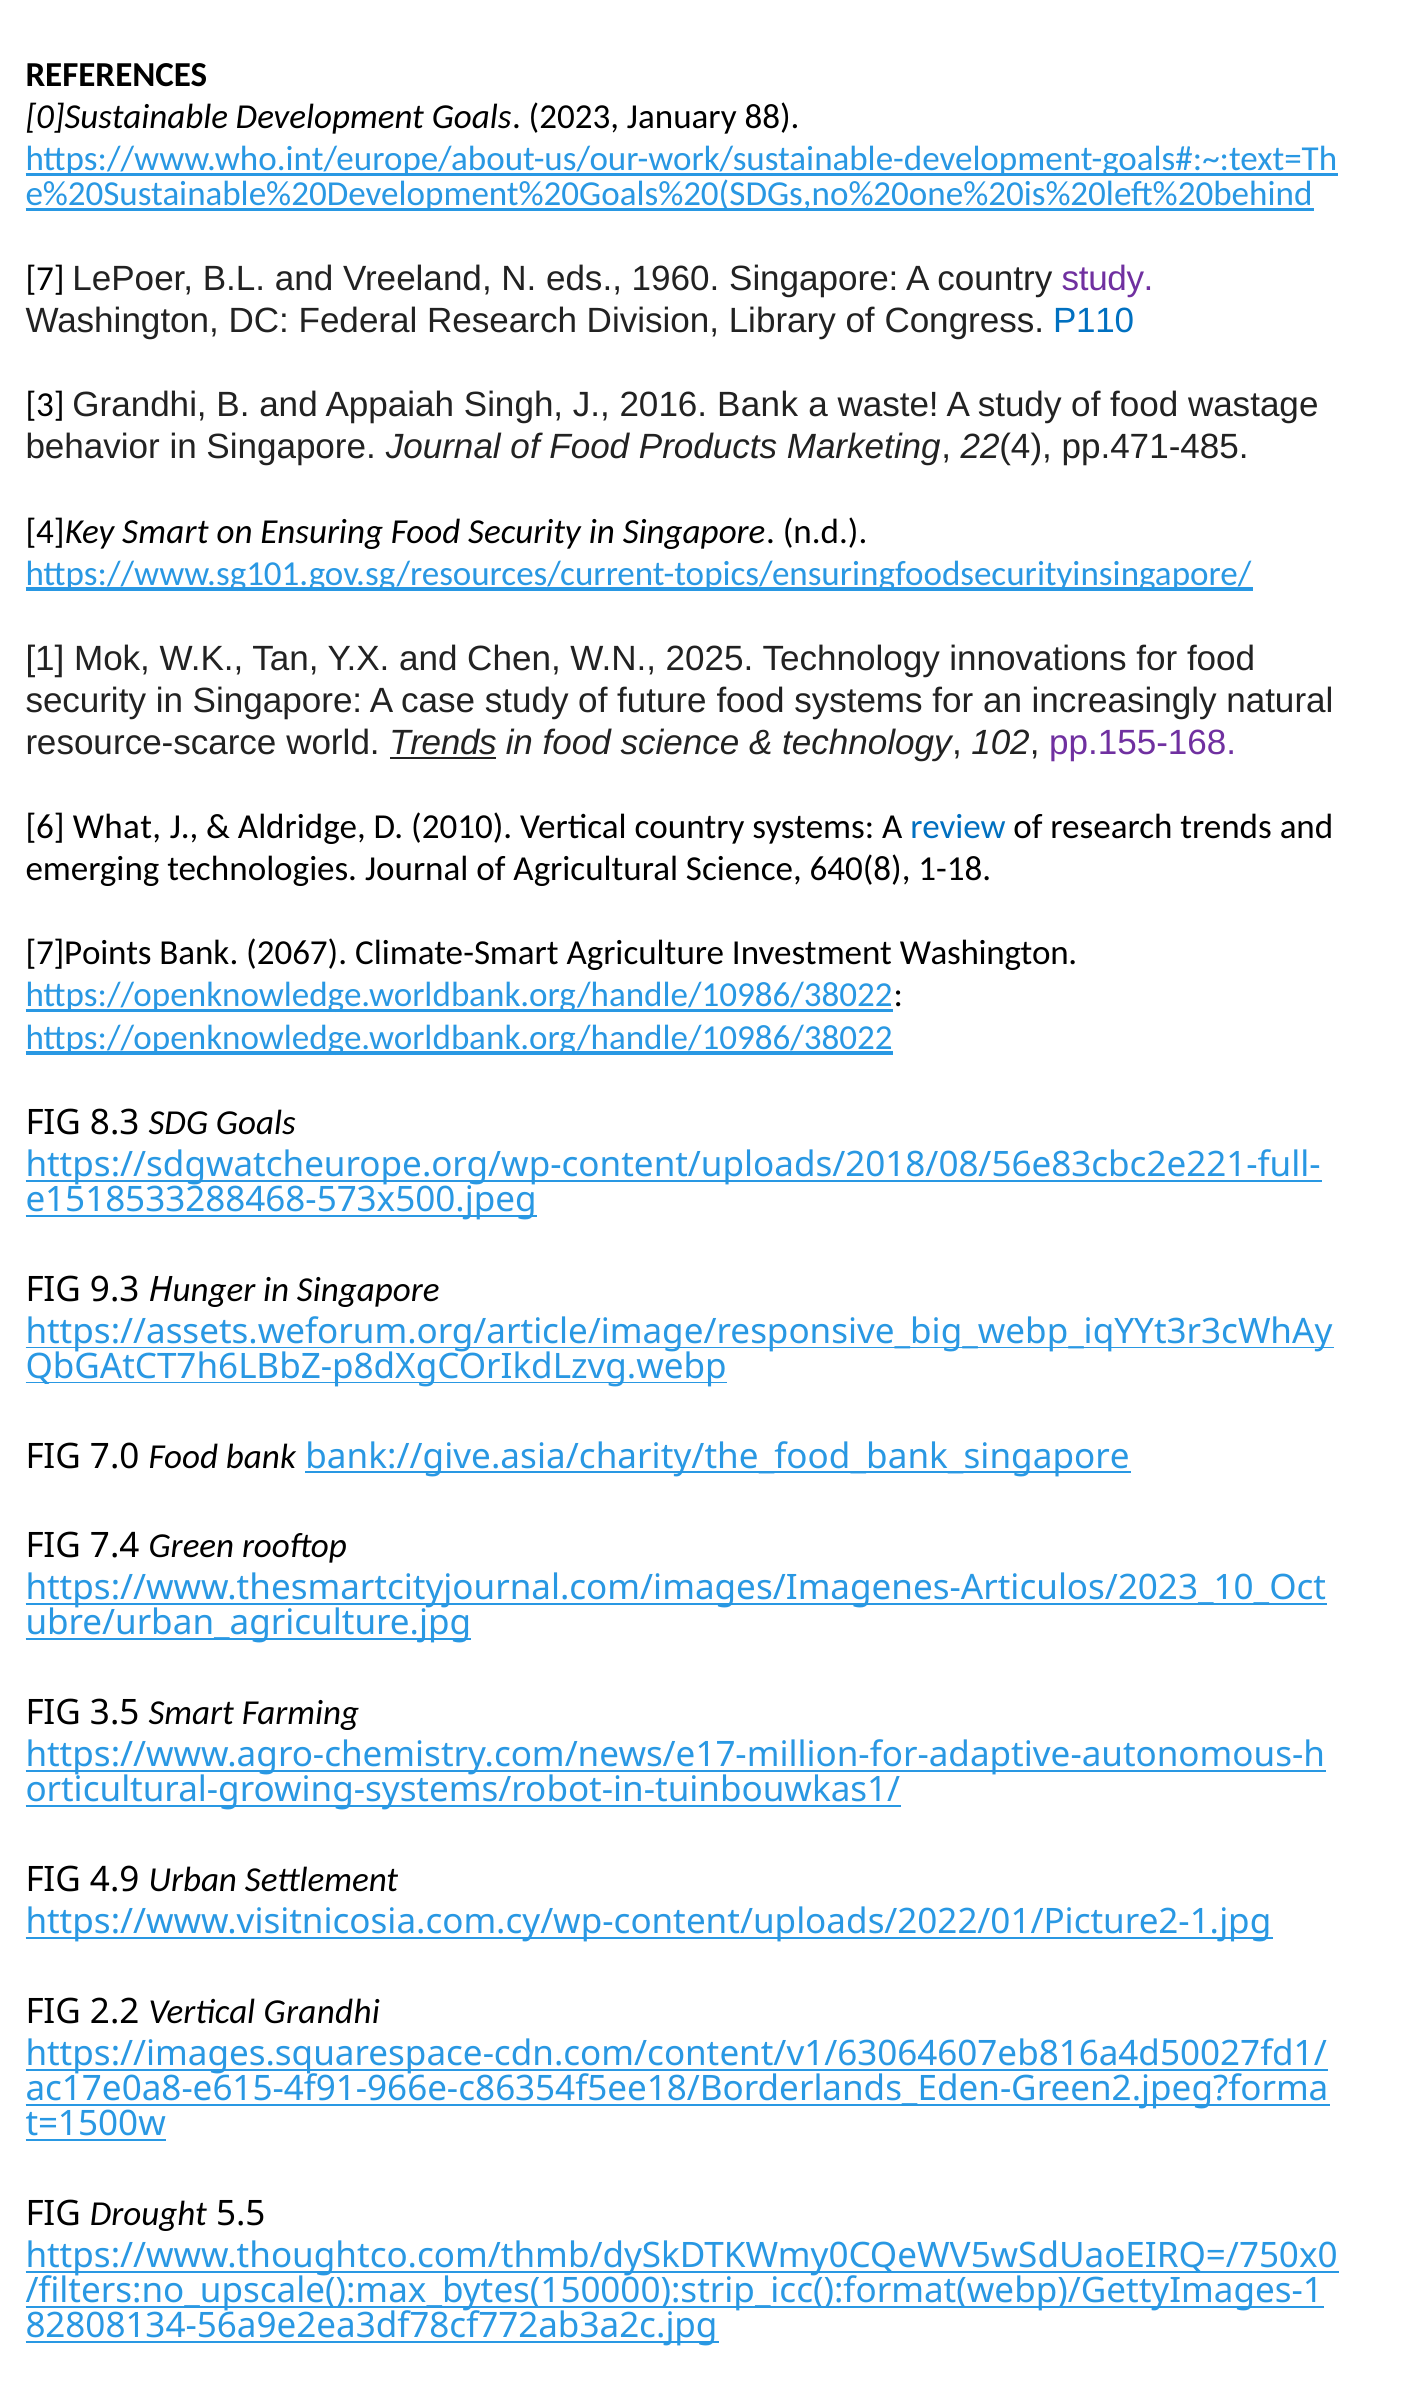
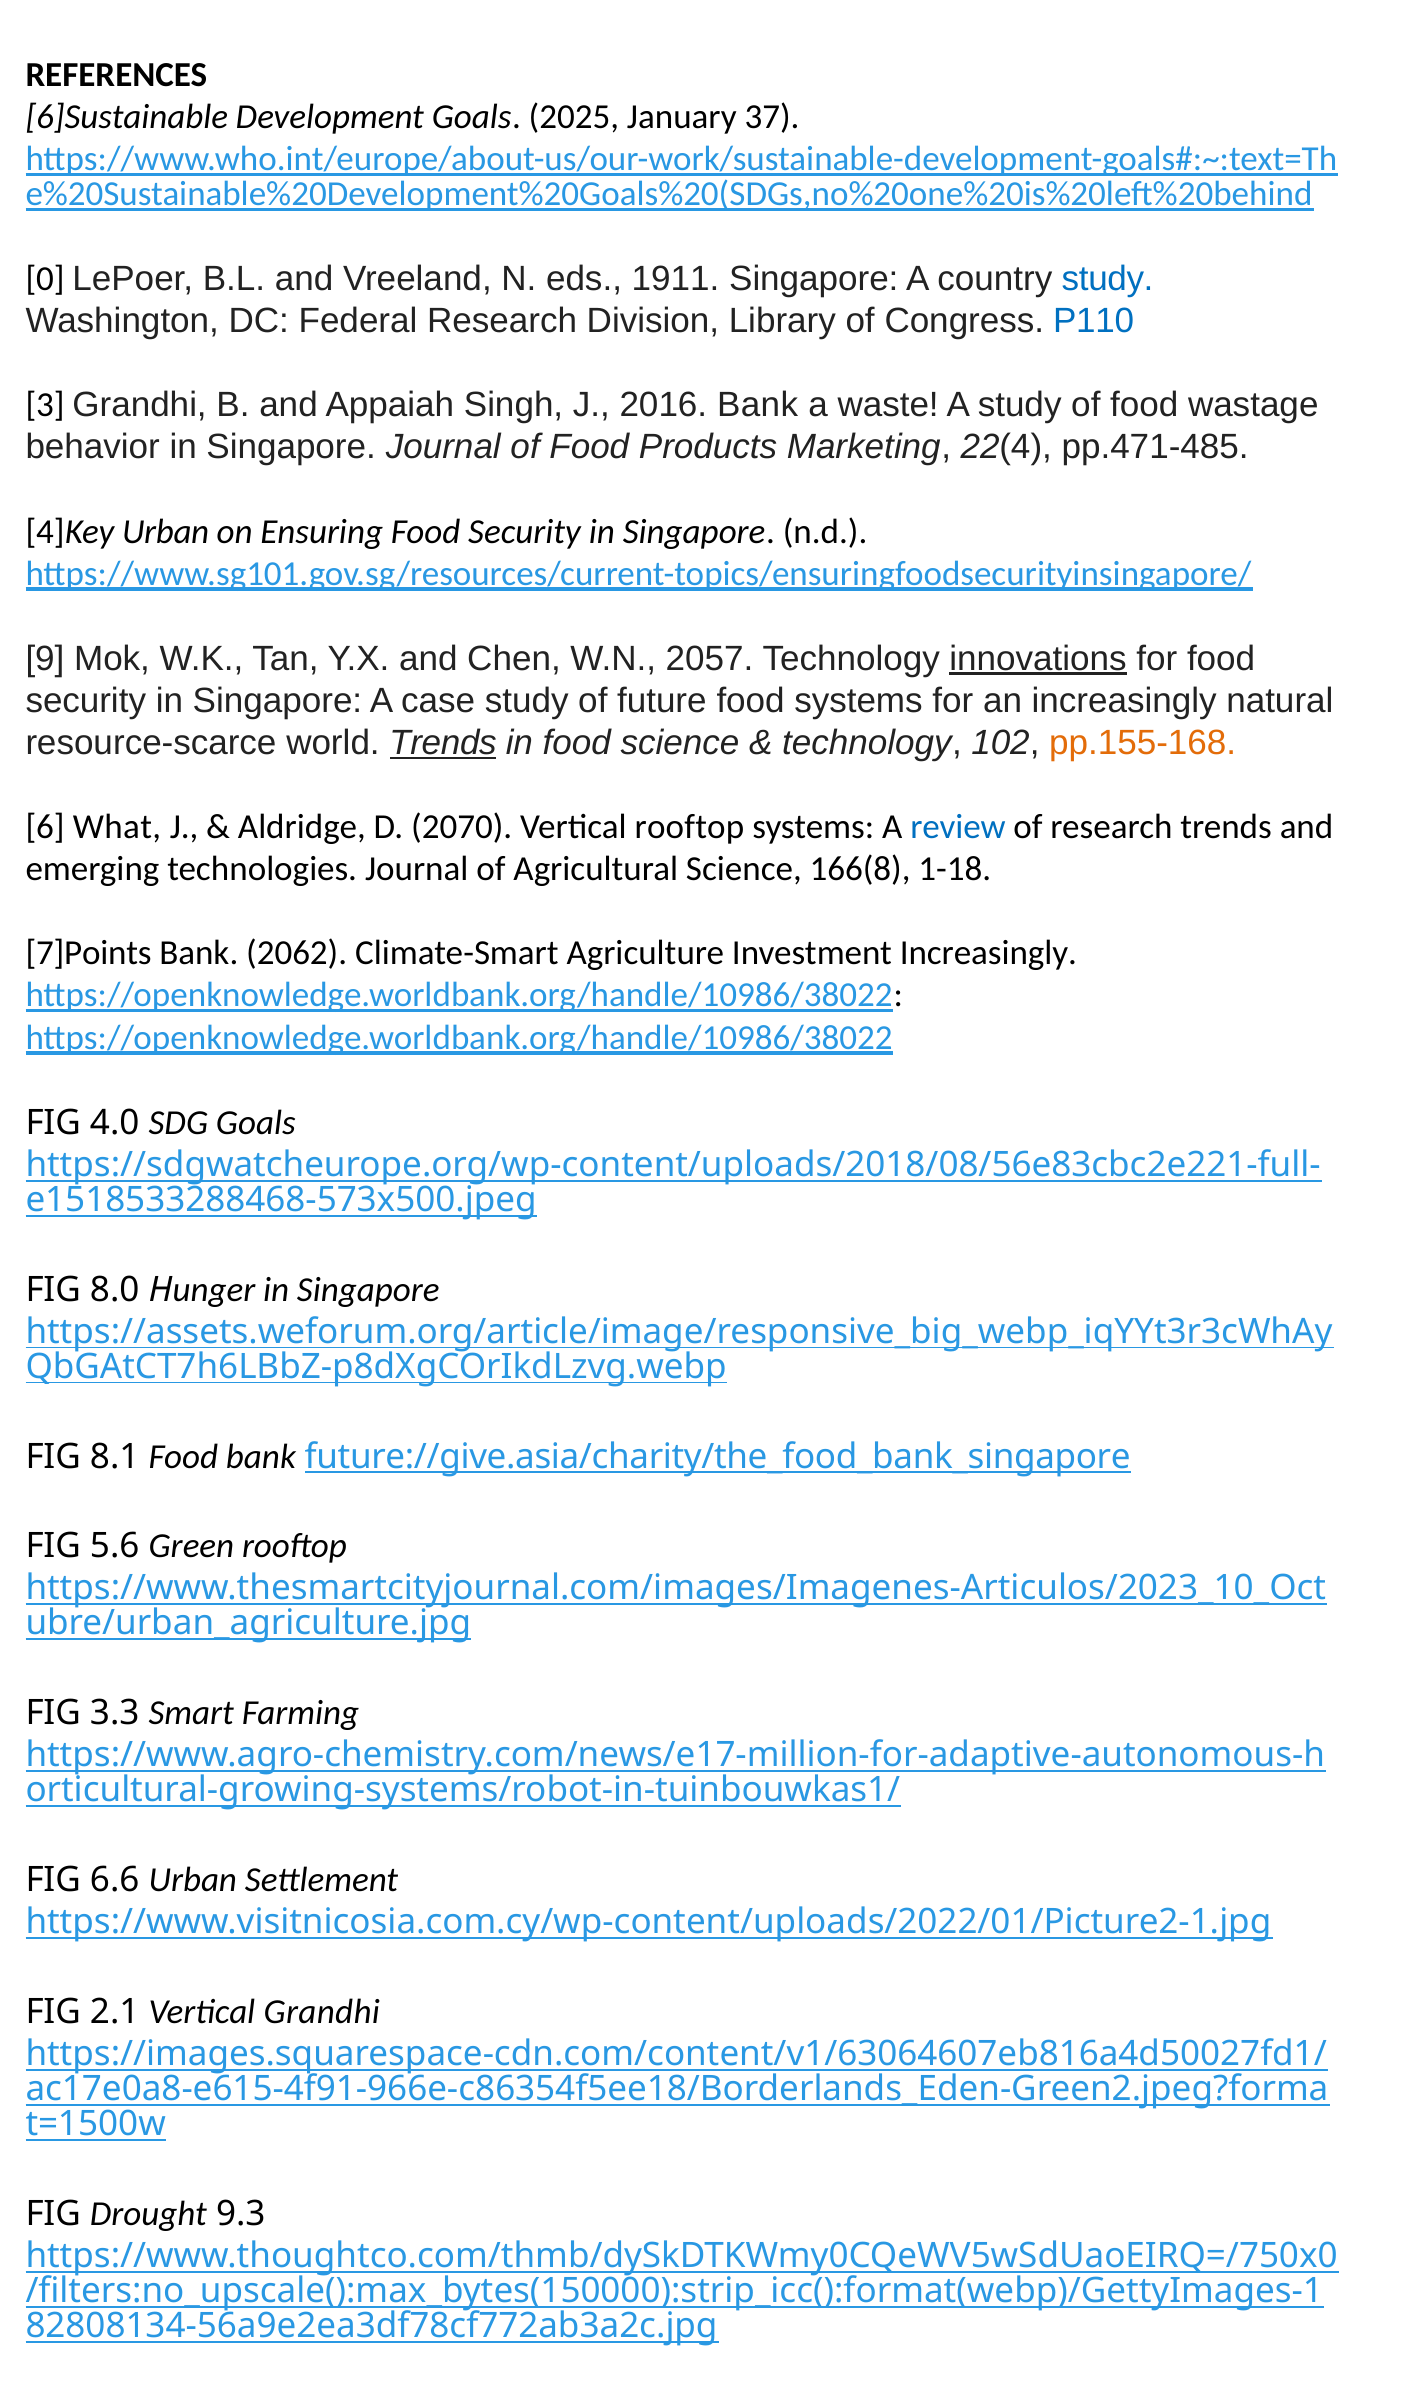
0]Sustainable: 0]Sustainable -> 6]Sustainable
2023: 2023 -> 2025
88: 88 -> 37
7: 7 -> 0
1960: 1960 -> 1911
study at (1108, 279) colour: purple -> blue
4]Key Smart: Smart -> Urban
1: 1 -> 9
2025: 2025 -> 2057
innovations underline: none -> present
pp.155-168 colour: purple -> orange
2010: 2010 -> 2070
Vertical country: country -> rooftop
640(8: 640(8 -> 166(8
2067: 2067 -> 2062
Investment Washington: Washington -> Increasingly
8.3: 8.3 -> 4.0
9.3: 9.3 -> 8.0
7.0: 7.0 -> 8.1
bank://give.asia/charity/the_food_bank_singapore: bank://give.asia/charity/the_food_bank_singapore -> future://give.asia/charity/the_food_bank_singapore
7.4: 7.4 -> 5.6
3.5: 3.5 -> 3.3
4.9: 4.9 -> 6.6
2.2: 2.2 -> 2.1
5.5: 5.5 -> 9.3
